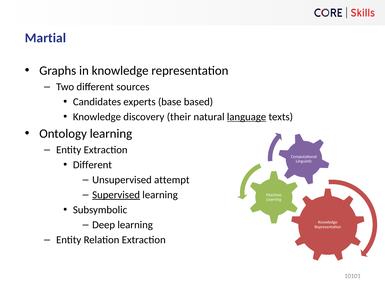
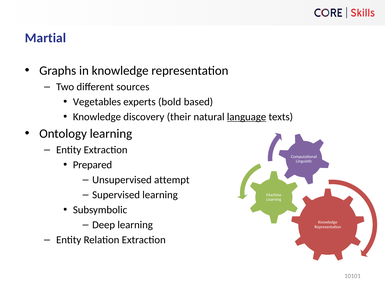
Candidates: Candidates -> Vegetables
base: base -> bold
Different at (92, 165): Different -> Prepared
Supervised underline: present -> none
